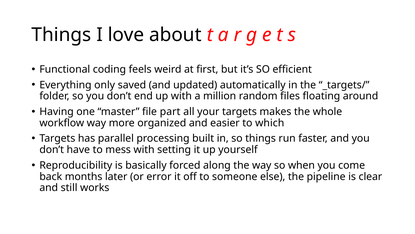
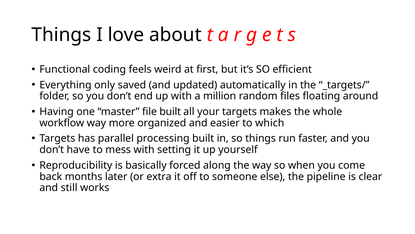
file part: part -> built
error: error -> extra
